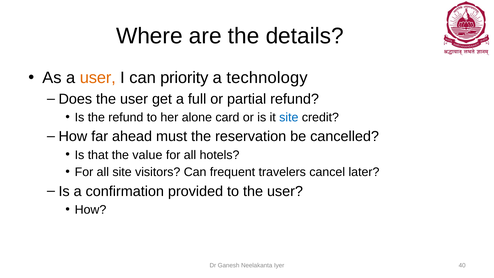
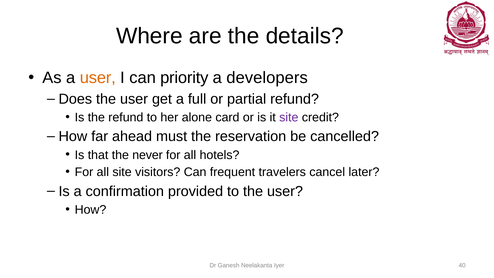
technology: technology -> developers
site at (289, 117) colour: blue -> purple
value: value -> never
